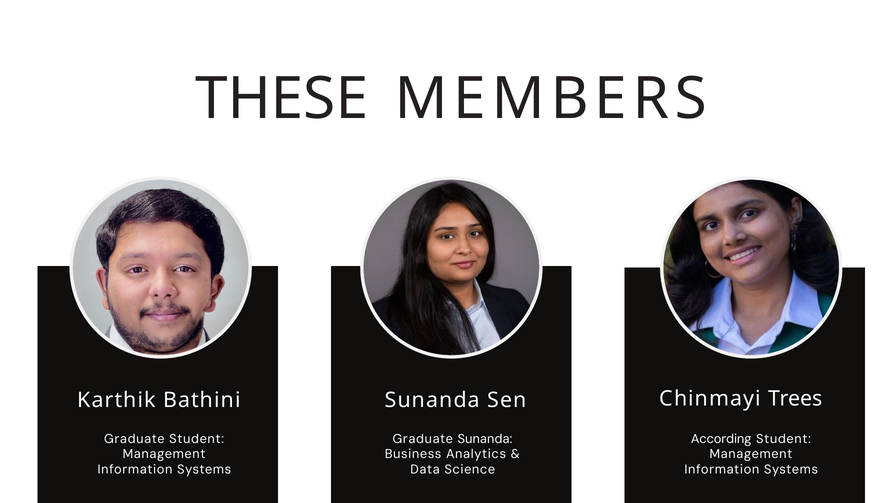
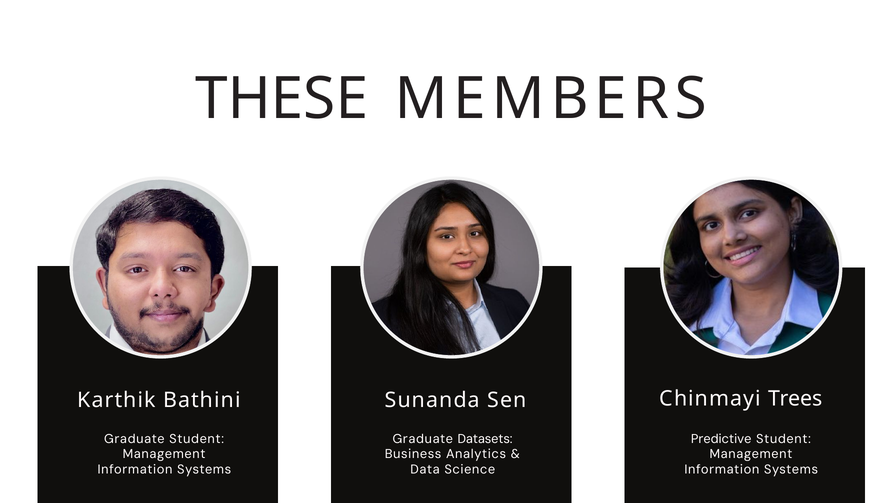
Graduate Sunanda: Sunanda -> Datasets
According: According -> Predictive
